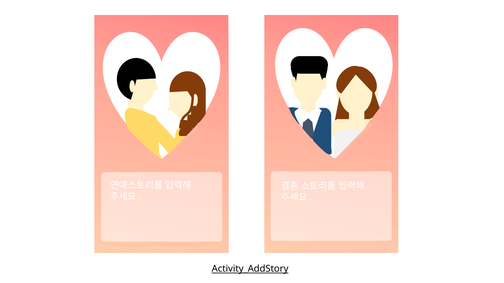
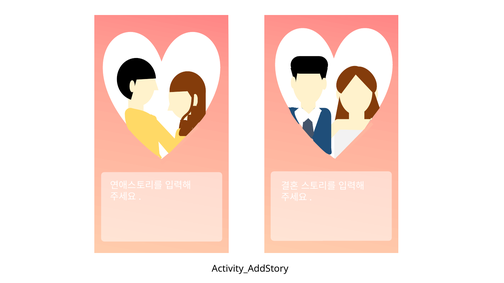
Activity_AddStory underline: present -> none
